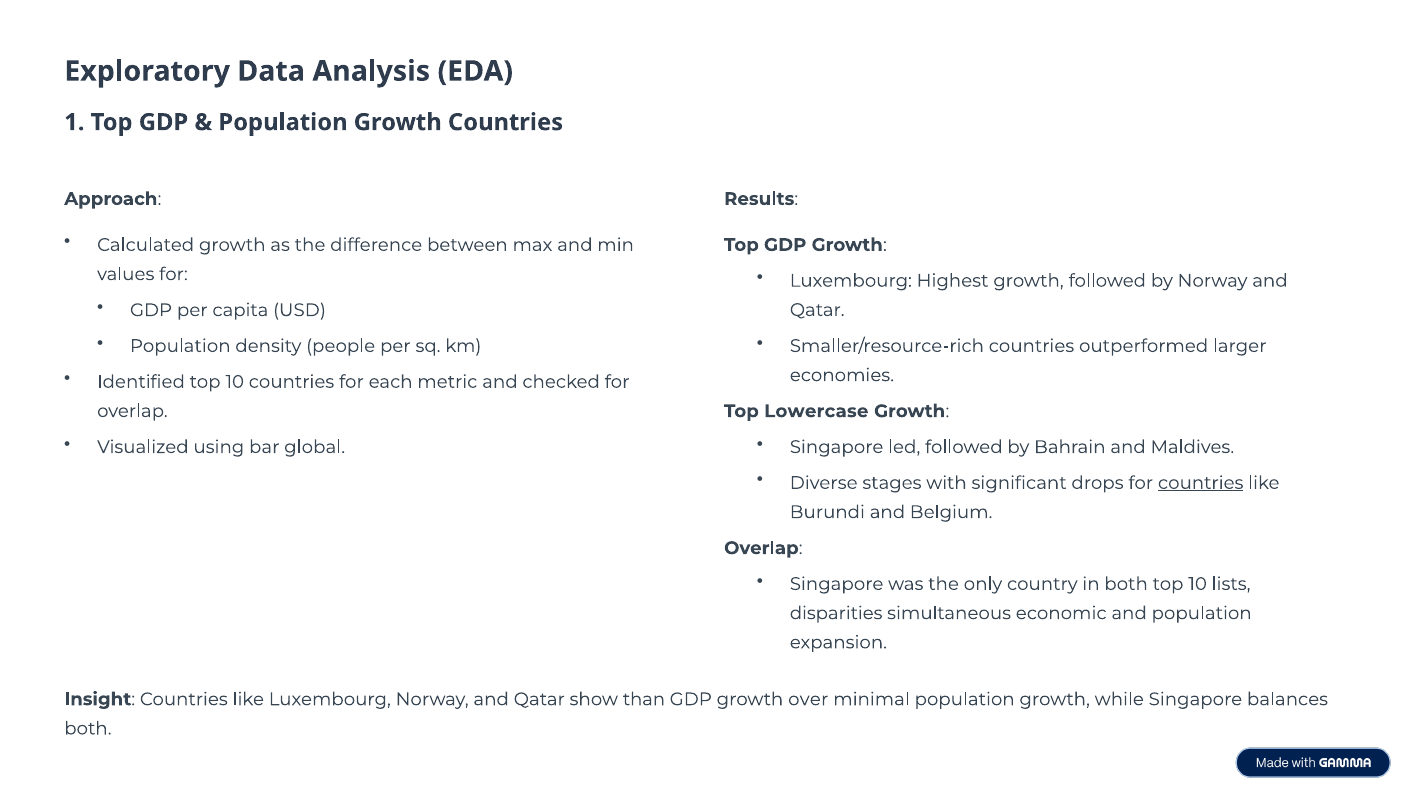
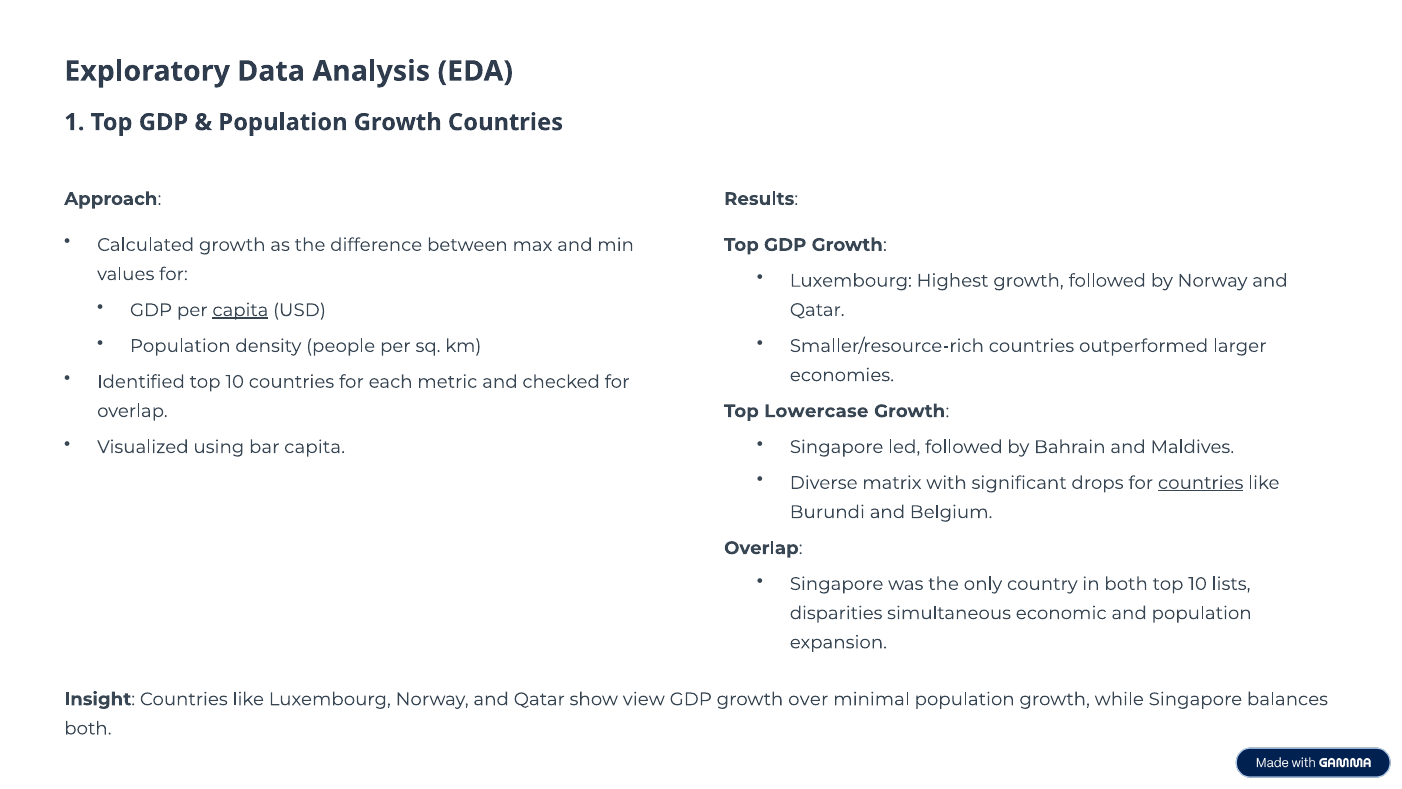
capita at (240, 310) underline: none -> present
bar global: global -> capita
stages: stages -> matrix
than: than -> view
